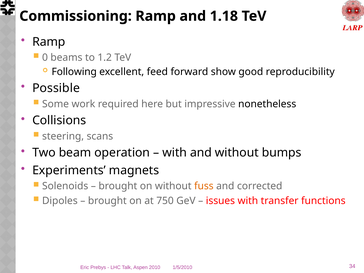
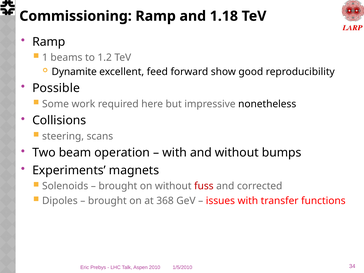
0: 0 -> 1
Following: Following -> Dynamite
fuss colour: orange -> red
750: 750 -> 368
